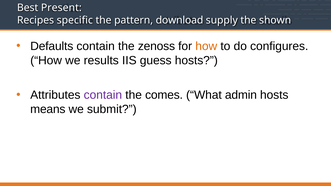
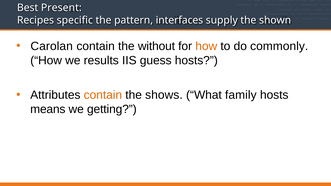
download: download -> interfaces
Defaults: Defaults -> Carolan
zenoss: zenoss -> without
configures: configures -> commonly
contain at (103, 95) colour: purple -> orange
comes: comes -> shows
admin: admin -> family
submit: submit -> getting
